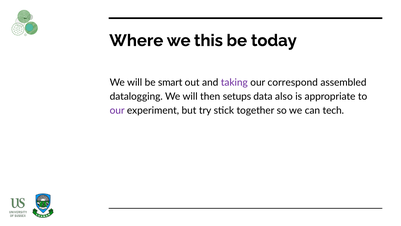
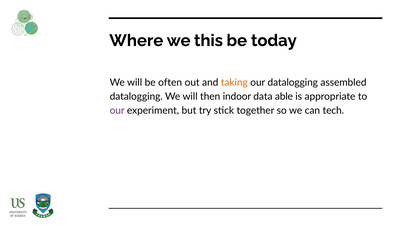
smart: smart -> often
taking colour: purple -> orange
our correspond: correspond -> datalogging
setups: setups -> indoor
also: also -> able
